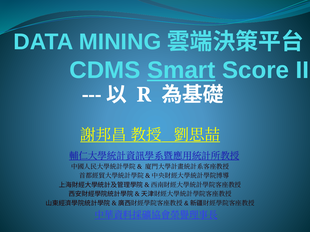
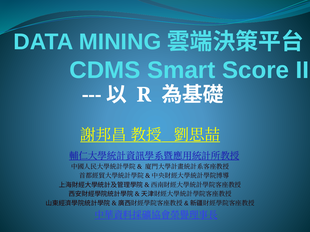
Smart underline: present -> none
